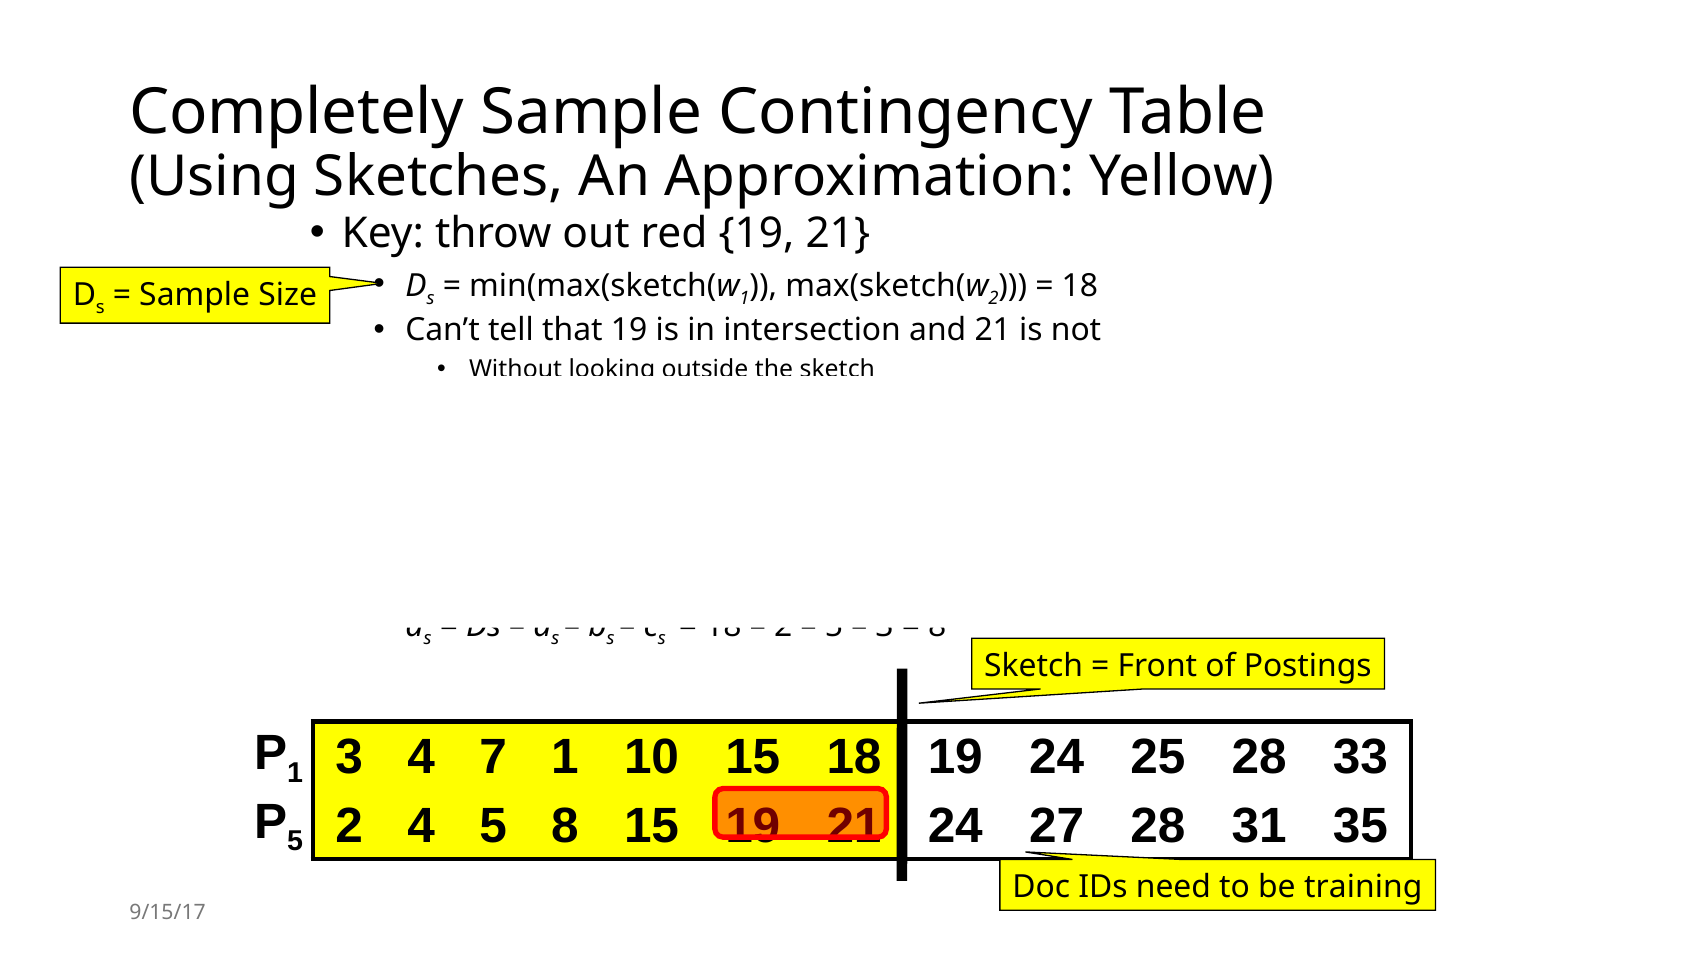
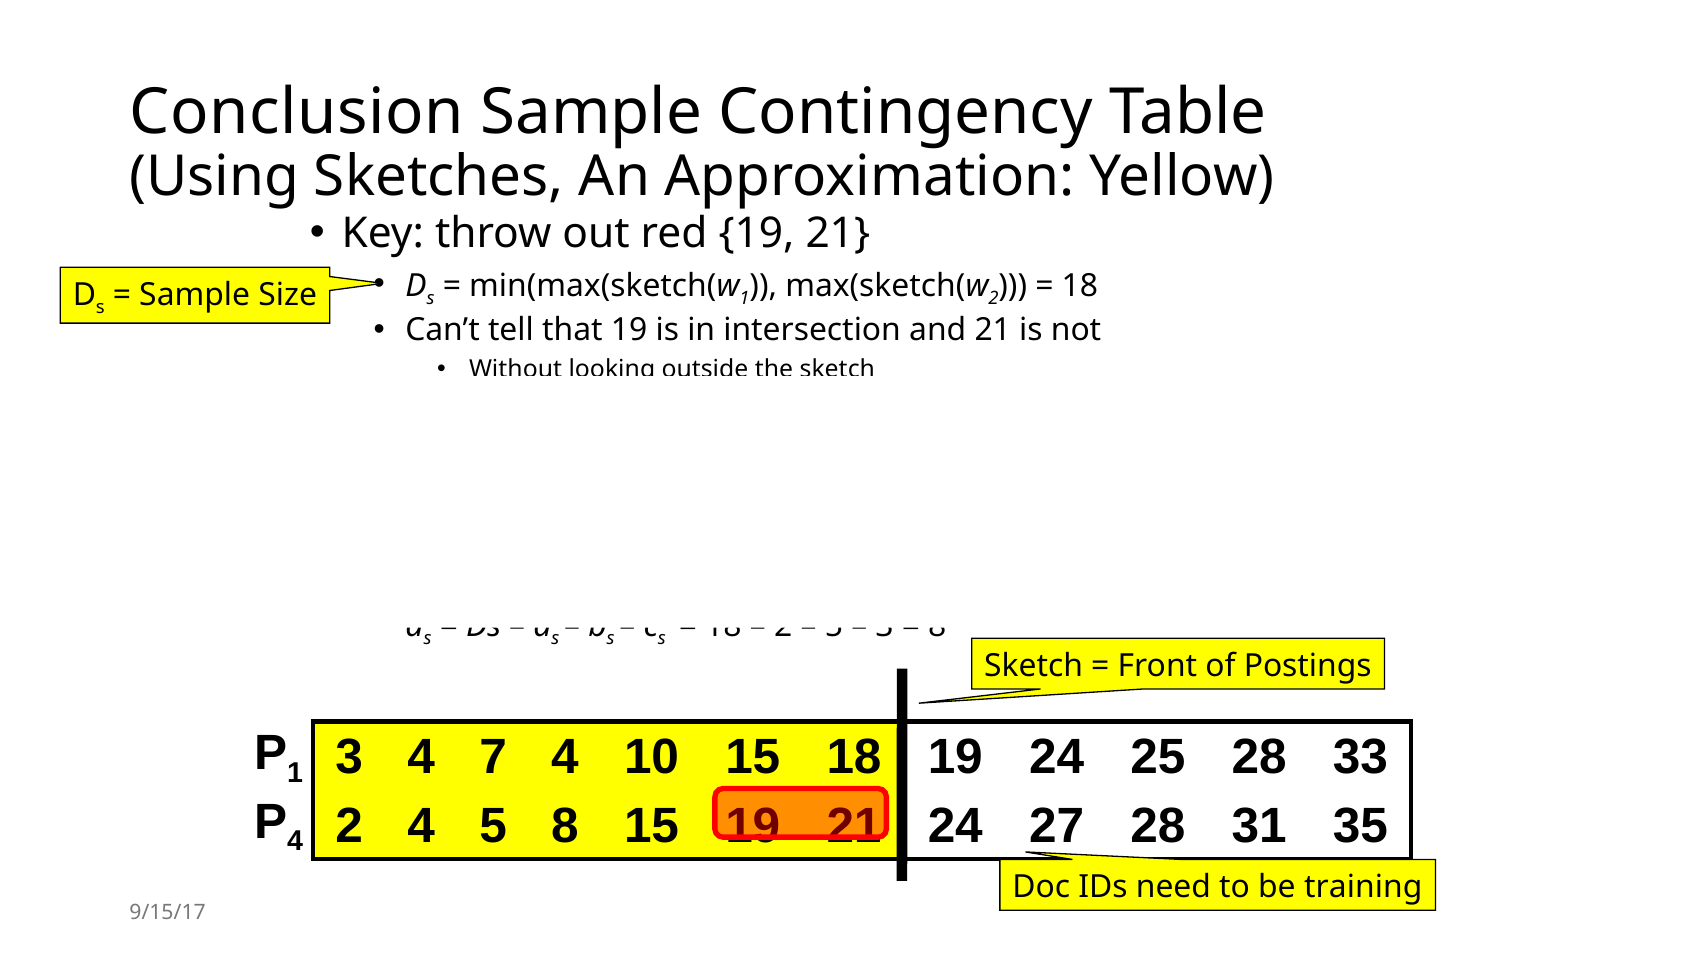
Completely: Completely -> Conclusion
7 1: 1 -> 4
5 at (295, 841): 5 -> 4
